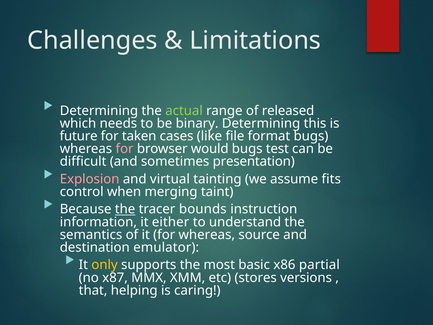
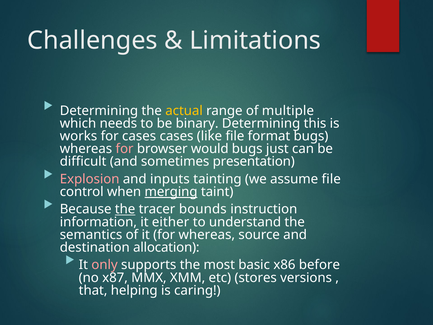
actual colour: light green -> yellow
released: released -> multiple
future: future -> works
for taken: taken -> cases
test: test -> just
virtual: virtual -> inputs
assume fits: fits -> file
merging underline: none -> present
emulator: emulator -> allocation
only colour: yellow -> pink
partial: partial -> before
